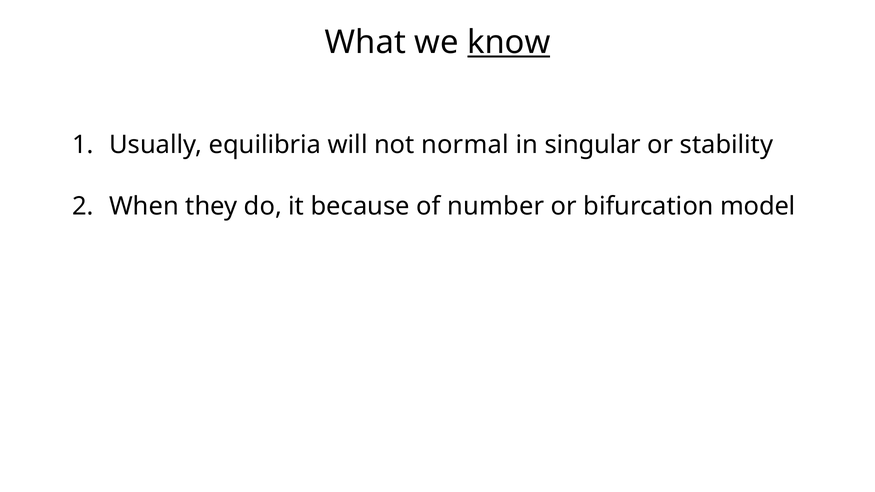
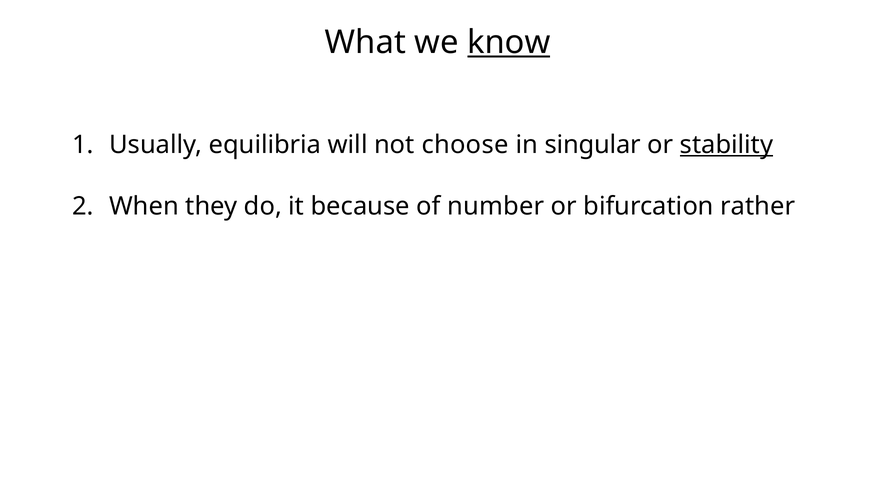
normal: normal -> choose
stability underline: none -> present
model: model -> rather
